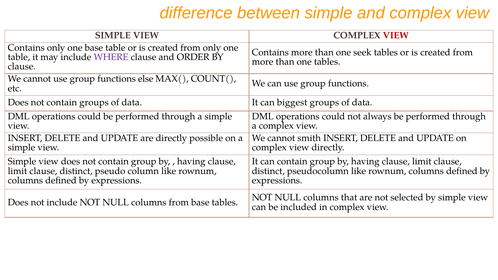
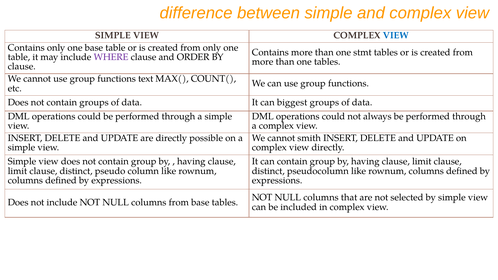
VIEW at (396, 35) colour: red -> blue
seek: seek -> stmt
else: else -> text
